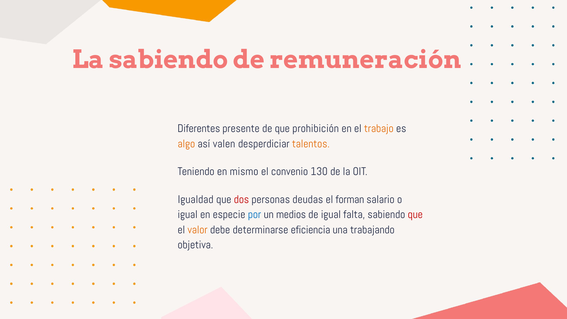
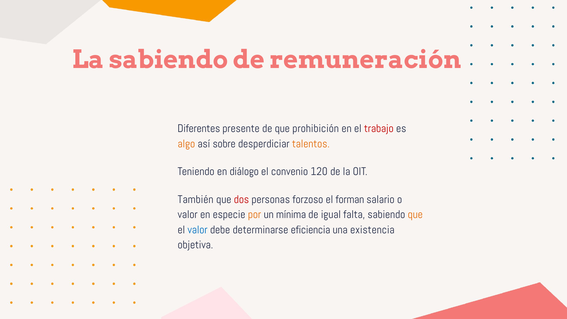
trabajo colour: orange -> red
valen: valen -> sobre
mismo: mismo -> diálogo
130: 130 -> 120
Igualdad: Igualdad -> También
deudas: deudas -> forzoso
igual at (188, 215): igual -> valor
por colour: blue -> orange
medios: medios -> mínima
que at (415, 215) colour: red -> orange
valor at (198, 230) colour: orange -> blue
trabajando: trabajando -> existencia
